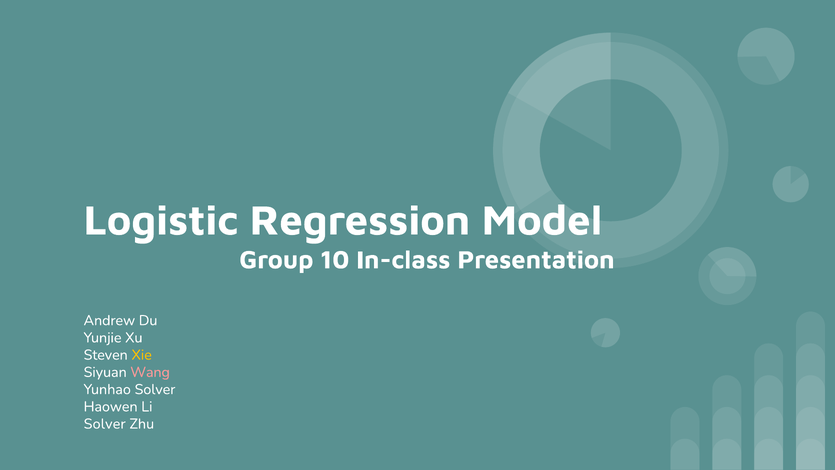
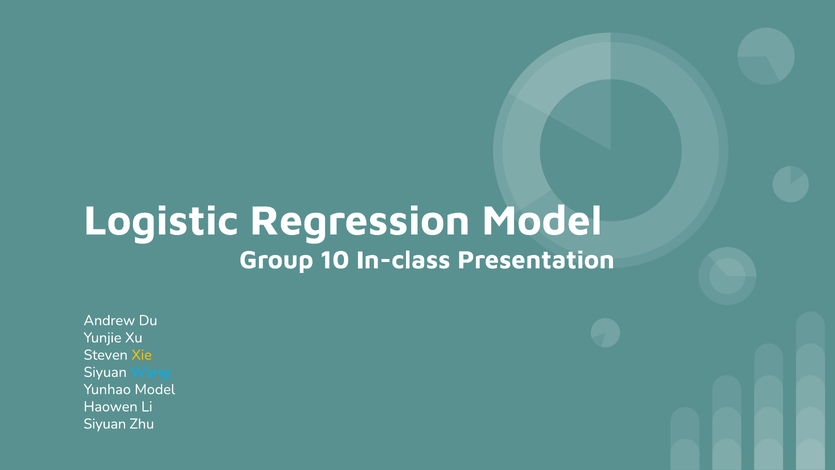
Wang colour: pink -> light blue
Yunhao Solver: Solver -> Model
Solver at (105, 424): Solver -> Siyuan
